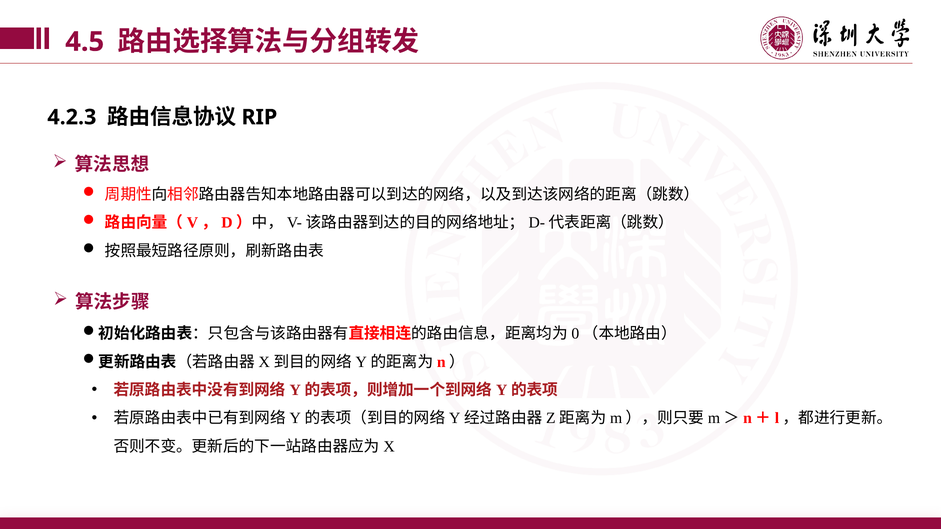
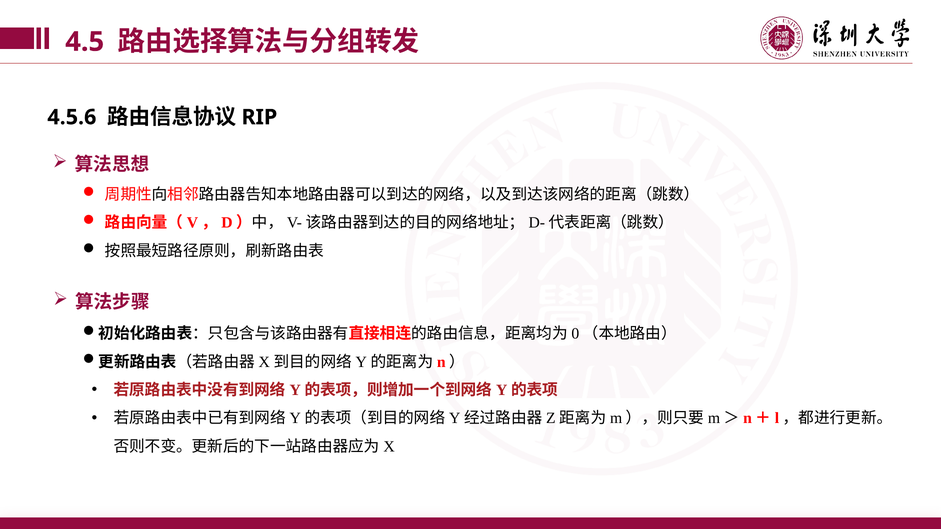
4.2.3: 4.2.3 -> 4.5.6
